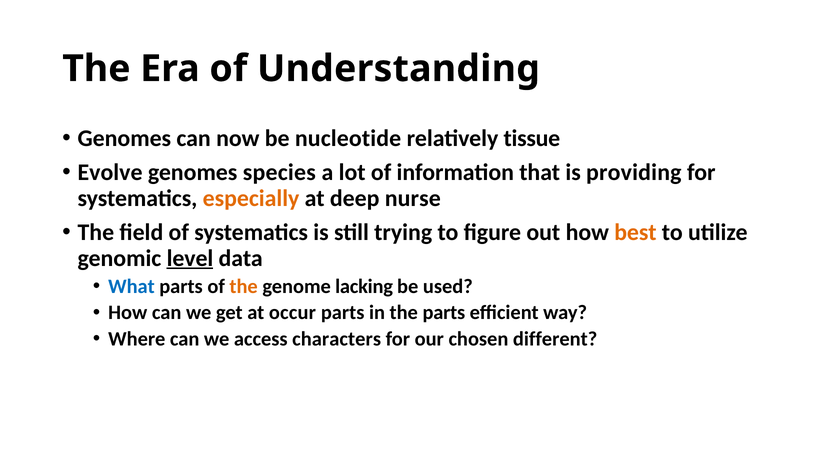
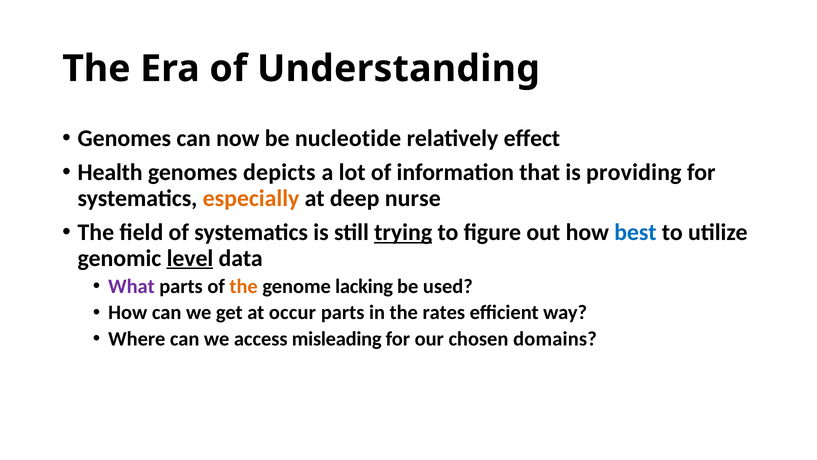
tissue: tissue -> effect
Evolve: Evolve -> Health
species: species -> depicts
trying underline: none -> present
best colour: orange -> blue
What colour: blue -> purple
the parts: parts -> rates
characters: characters -> misleading
different: different -> domains
